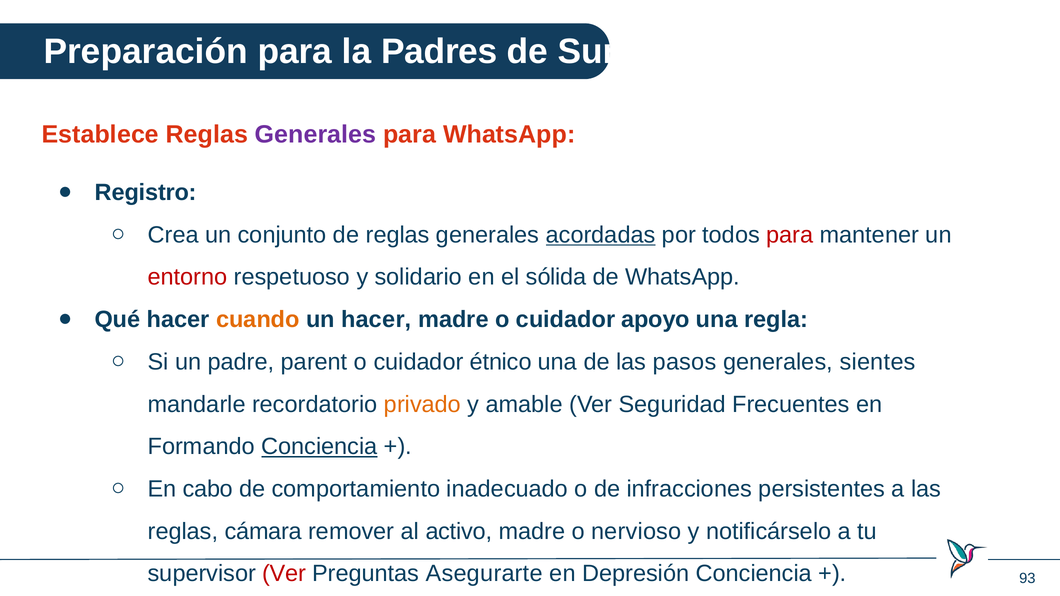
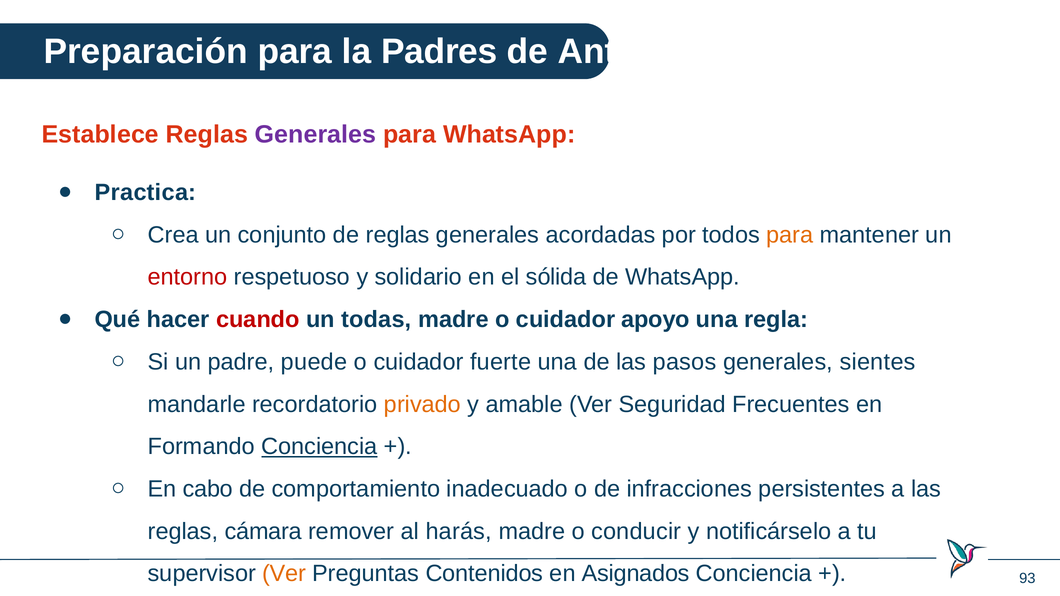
Sure: Sure -> Ante
Registro: Registro -> Practica
acordadas underline: present -> none
para at (790, 235) colour: red -> orange
cuando colour: orange -> red
un hacer: hacer -> todas
parent: parent -> puede
étnico: étnico -> fuerte
activo: activo -> harás
nervioso: nervioso -> conducir
Ver at (284, 574) colour: red -> orange
Asegurarte: Asegurarte -> Contenidos
Depresión: Depresión -> Asignados
